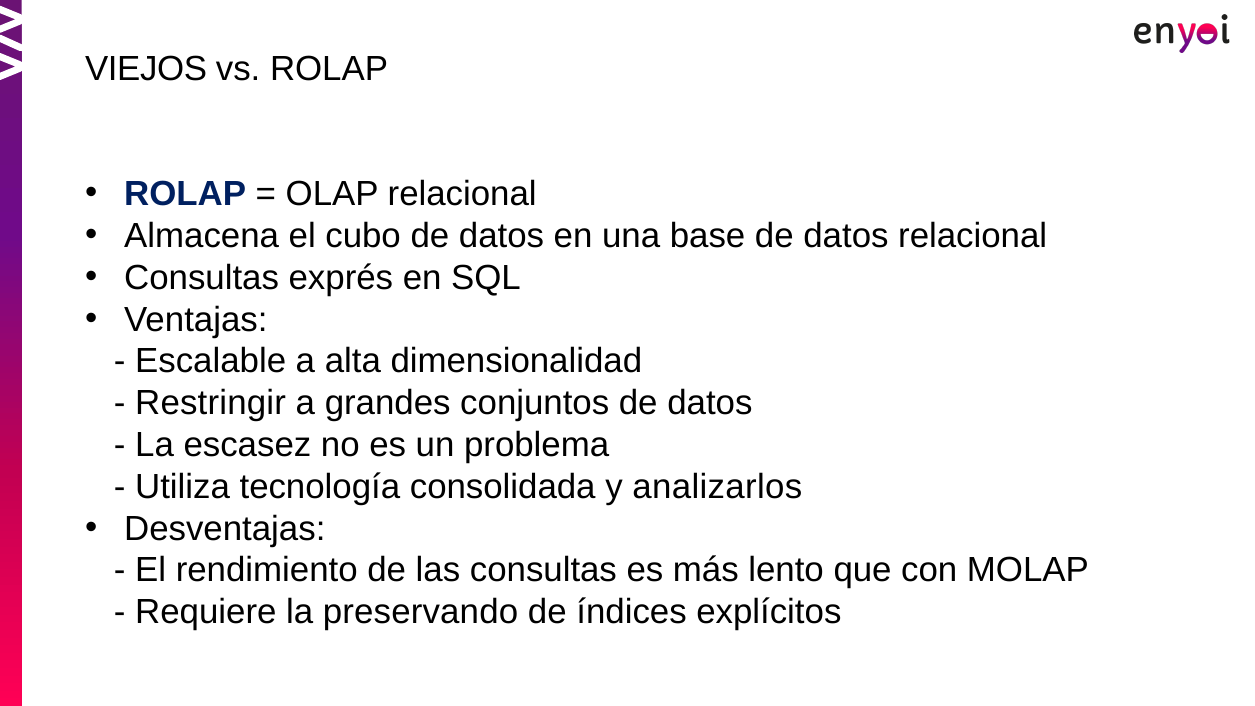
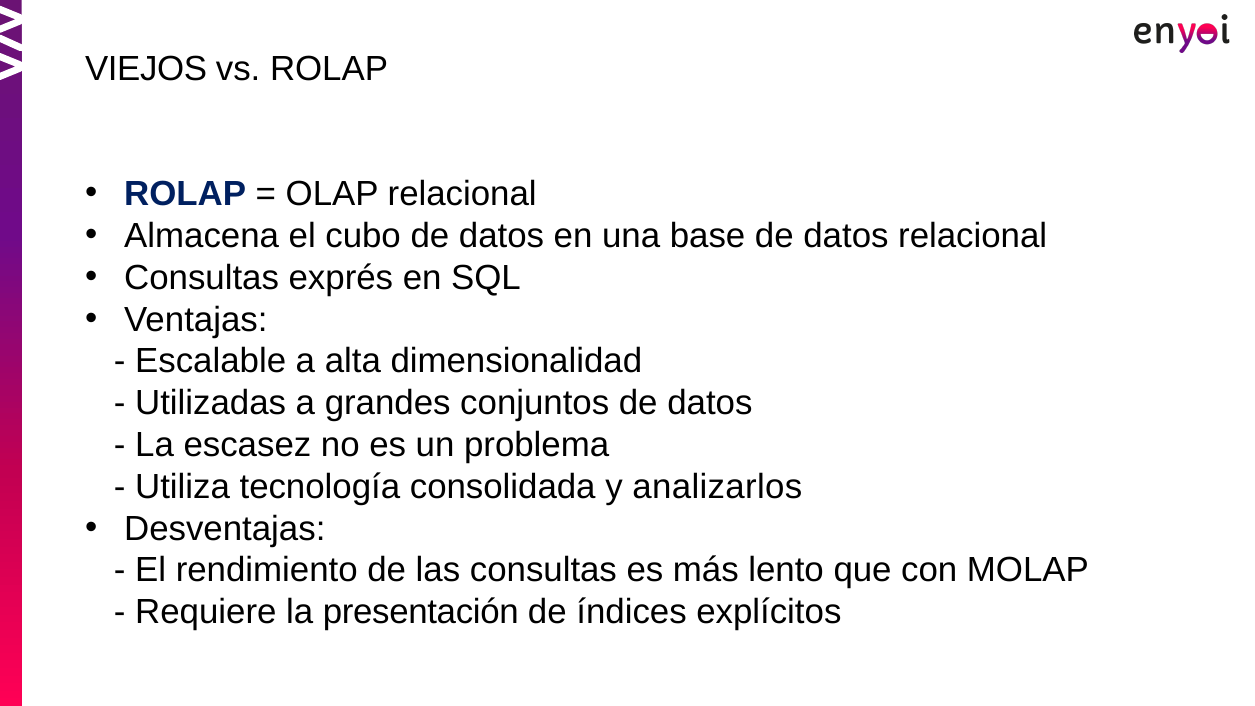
Restringir: Restringir -> Utilizadas
preservando: preservando -> presentación
